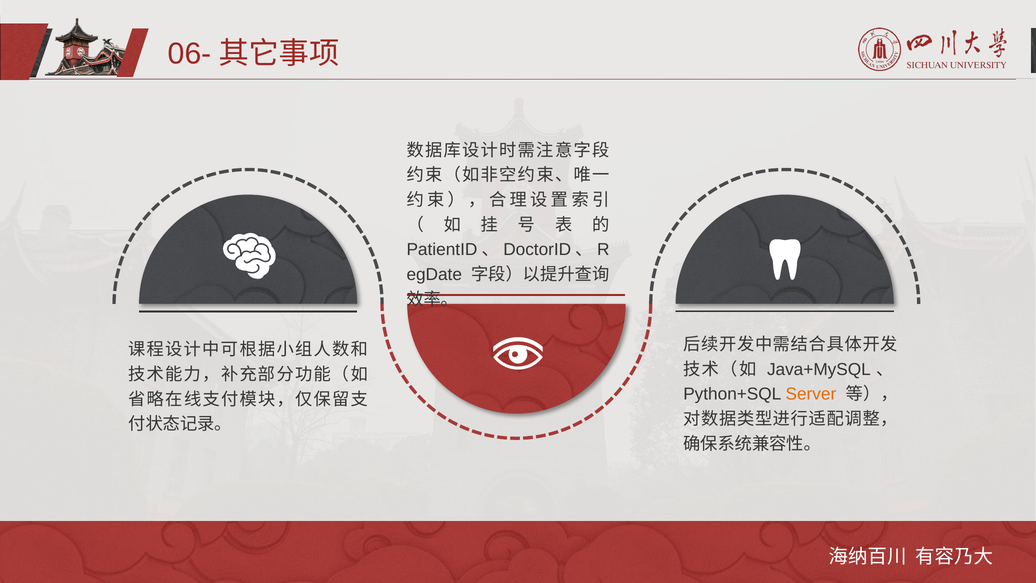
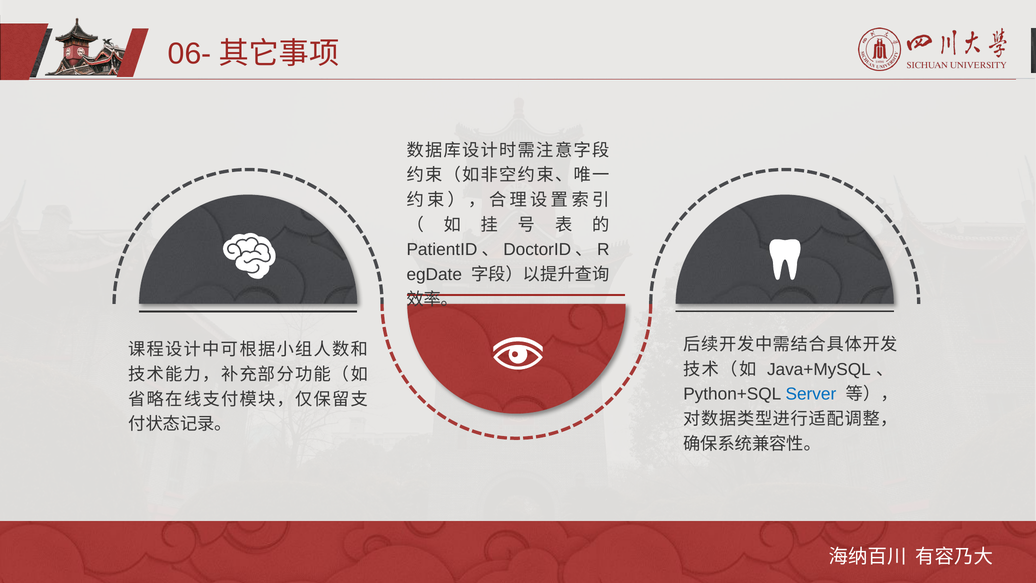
Server colour: orange -> blue
